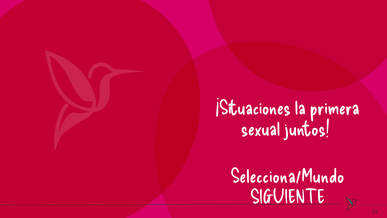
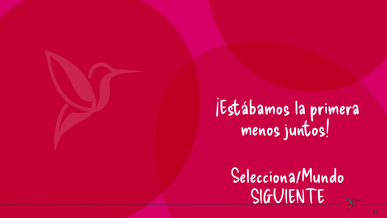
¡Situaciones: ¡Situaciones -> ¡Estábamos
sexual: sexual -> menos
